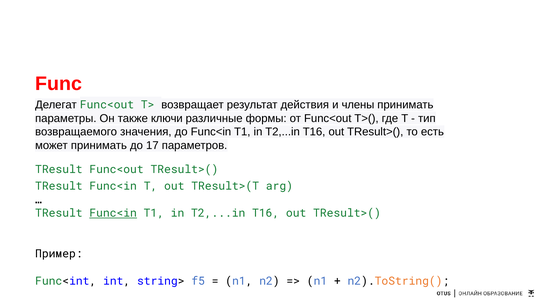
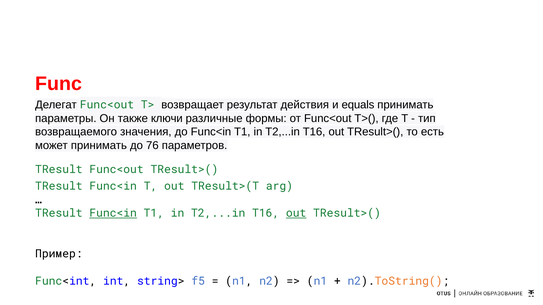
члены: члены -> equals
17: 17 -> 76
out at (296, 214) underline: none -> present
